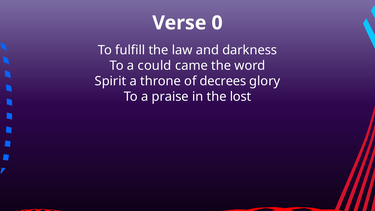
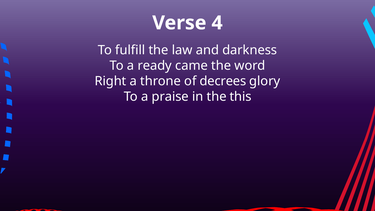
0: 0 -> 4
could: could -> ready
Spirit: Spirit -> Right
lost: lost -> this
